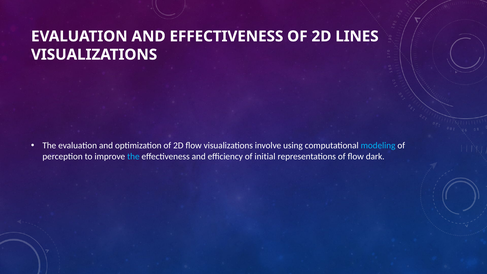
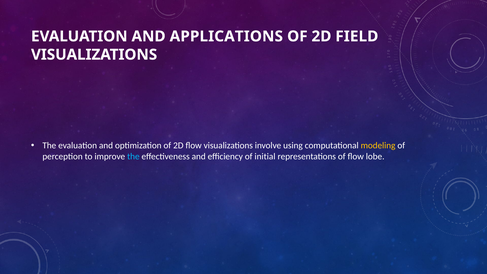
AND EFFECTIVENESS: EFFECTIVENESS -> APPLICATIONS
LINES: LINES -> FIELD
modeling colour: light blue -> yellow
dark: dark -> lobe
